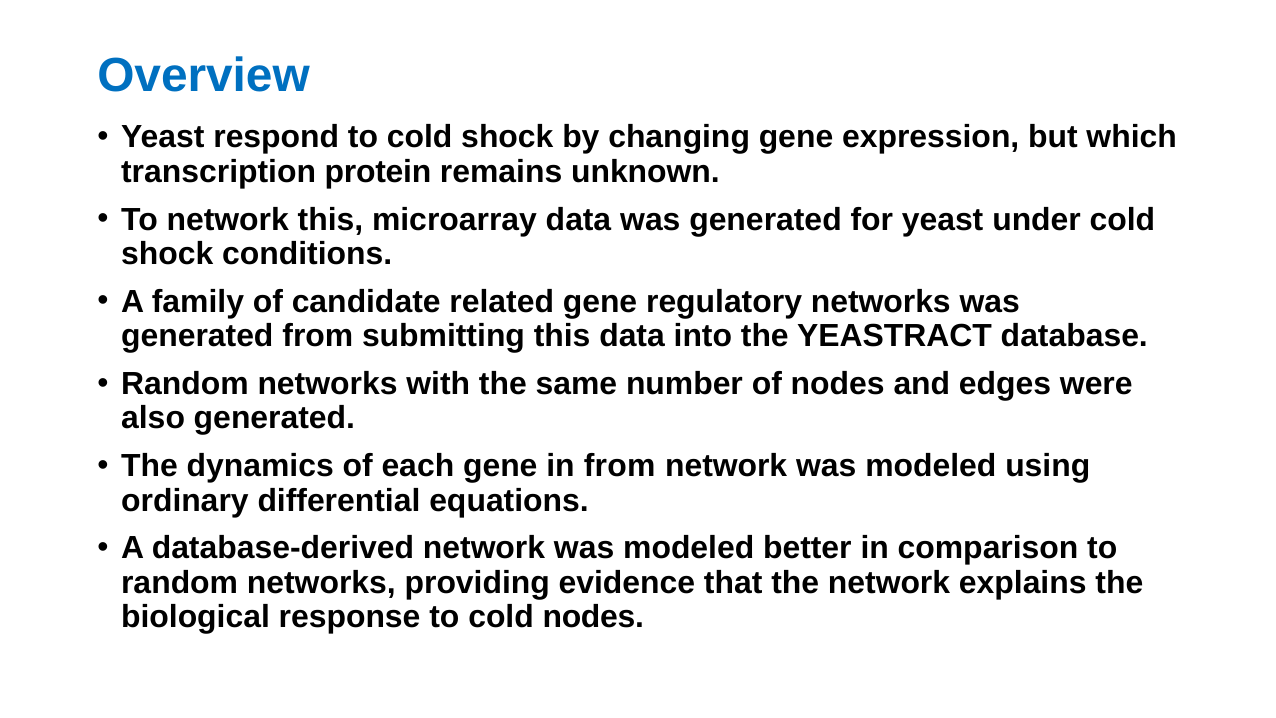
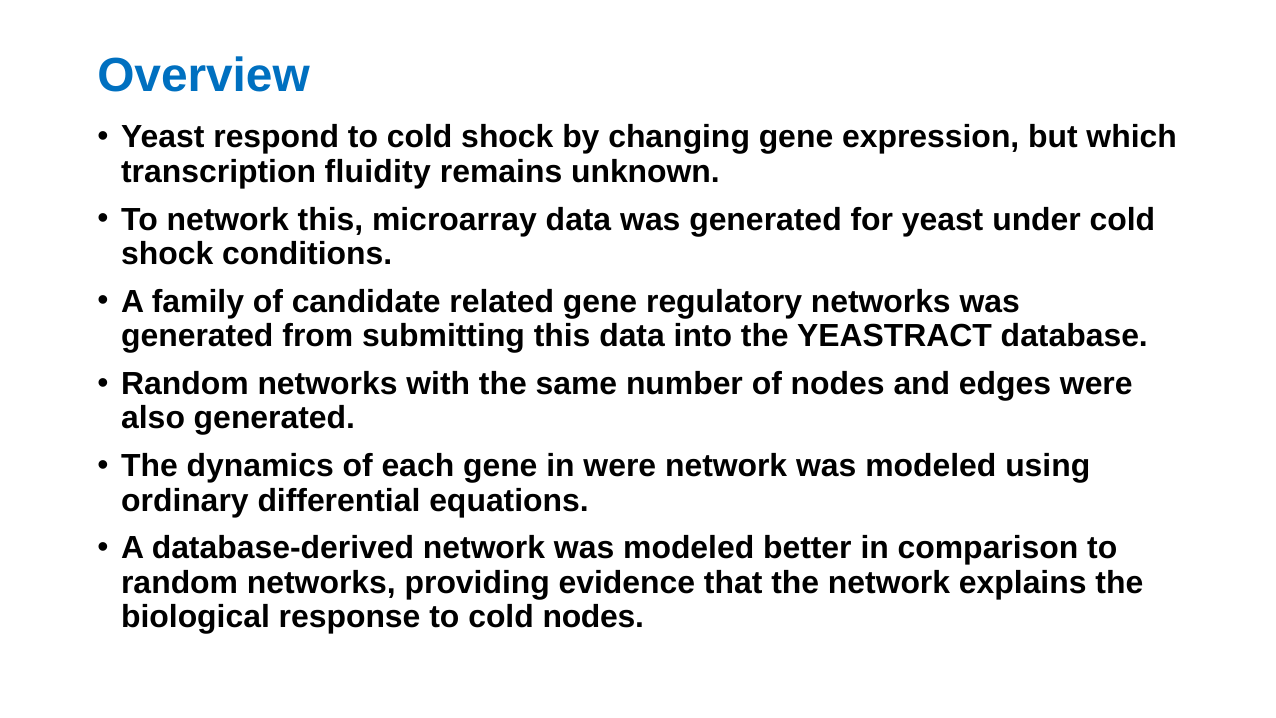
protein: protein -> fluidity
in from: from -> were
